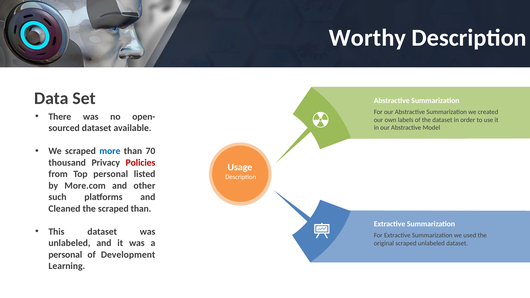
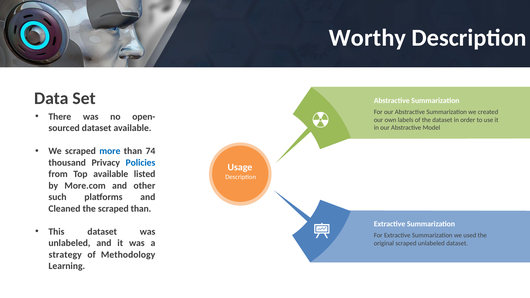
70: 70 -> 74
Policies colour: red -> blue
Top personal: personal -> available
personal at (65, 255): personal -> strategy
Development: Development -> Methodology
